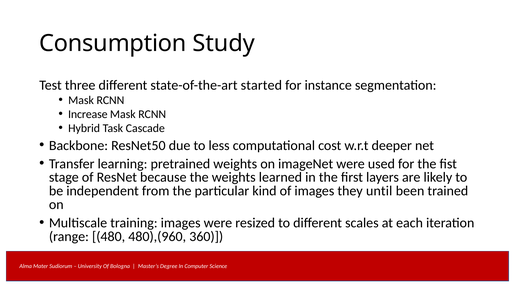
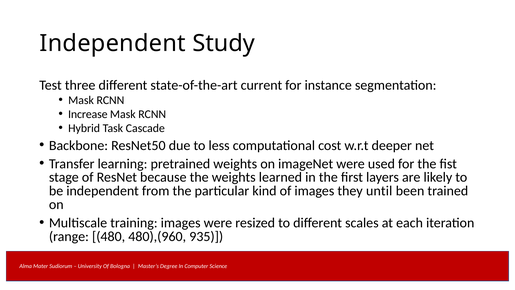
Consumption at (113, 43): Consumption -> Independent
started: started -> current
360: 360 -> 935
